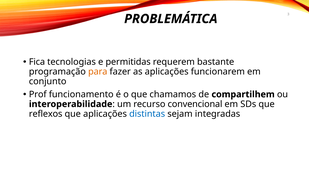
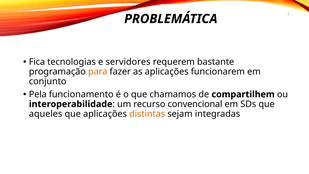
permitidas: permitidas -> servidores
Prof: Prof -> Pela
reflexos: reflexos -> aqueles
distintas colour: blue -> orange
